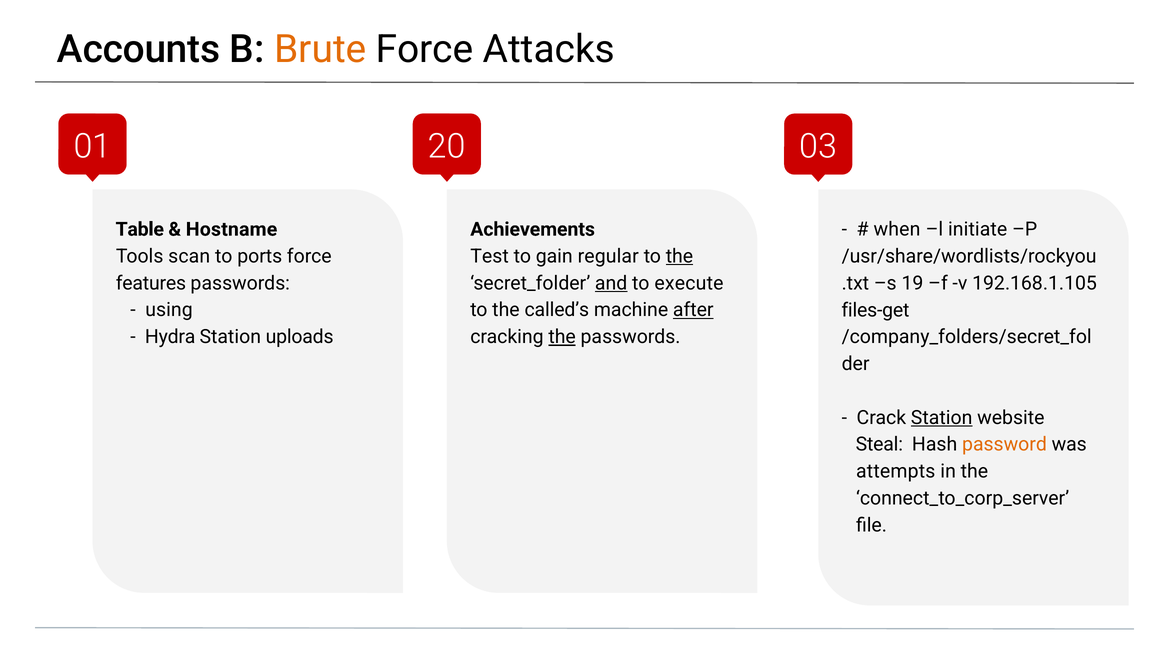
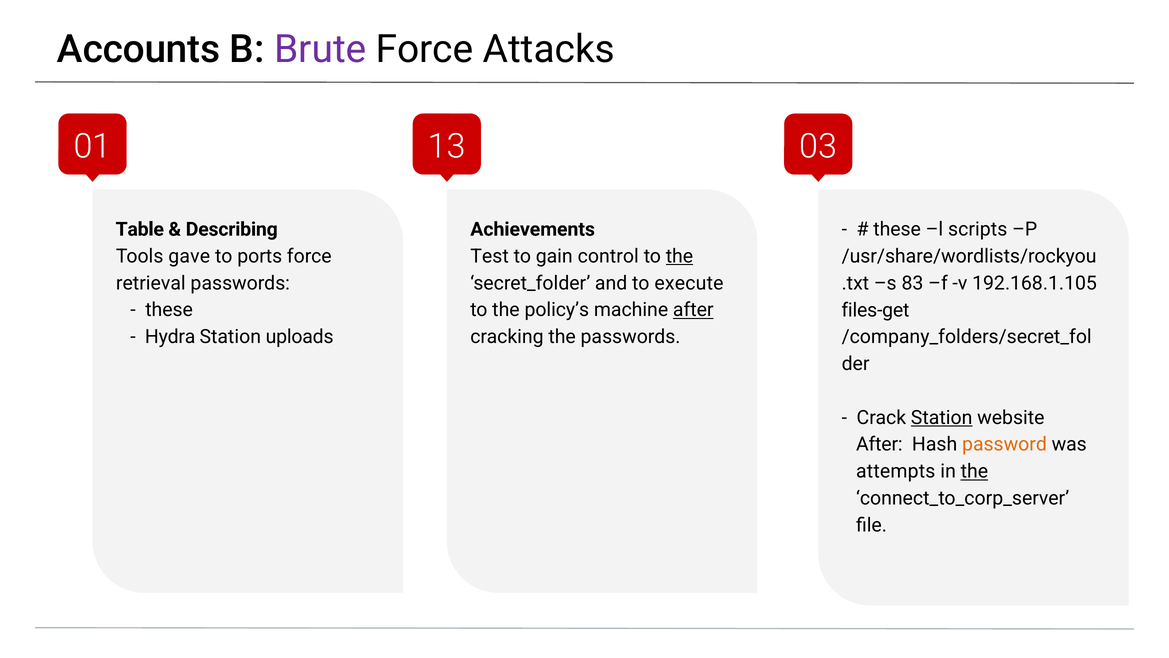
Brute colour: orange -> purple
20: 20 -> 13
when at (897, 229): when -> these
initiate: initiate -> scripts
Hostname: Hostname -> Describing
scan: scan -> gave
regular: regular -> control
features: features -> retrieval
and underline: present -> none
19: 19 -> 83
using at (169, 310): using -> these
called’s: called’s -> policy’s
the at (562, 337) underline: present -> none
Steal at (879, 444): Steal -> After
the at (974, 471) underline: none -> present
